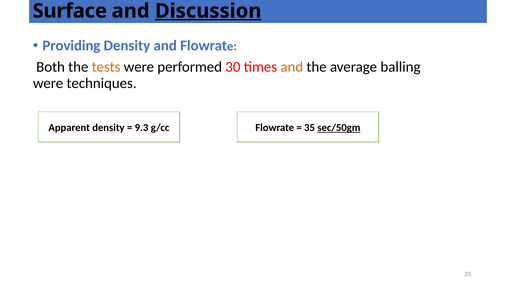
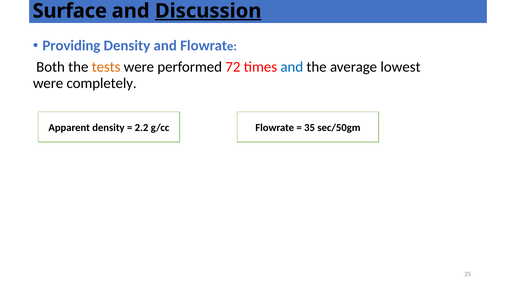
30: 30 -> 72
and at (292, 67) colour: orange -> blue
balling: balling -> lowest
techniques: techniques -> completely
9.3: 9.3 -> 2.2
sec/50gm underline: present -> none
